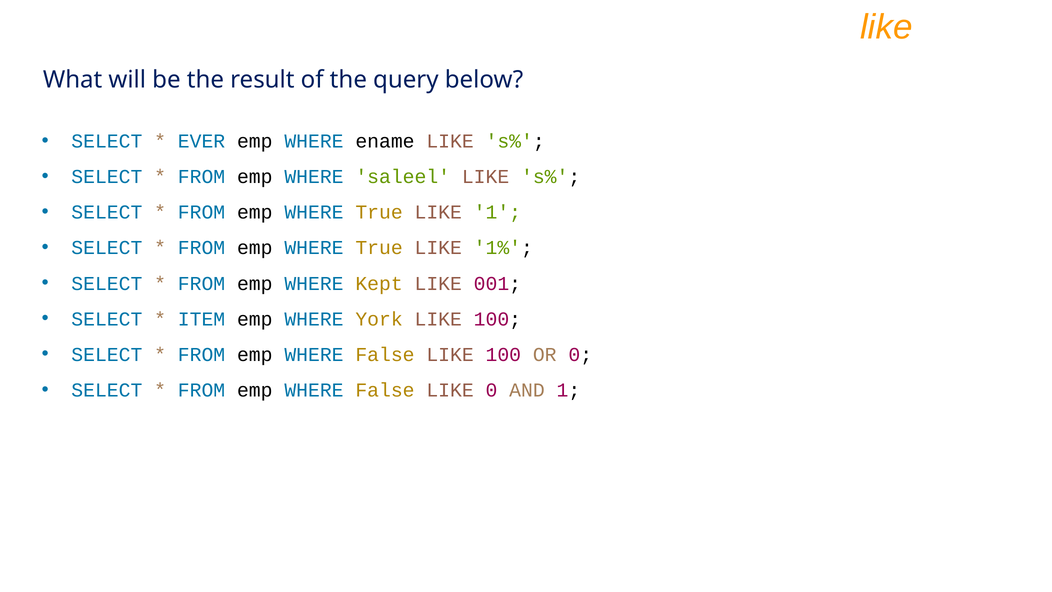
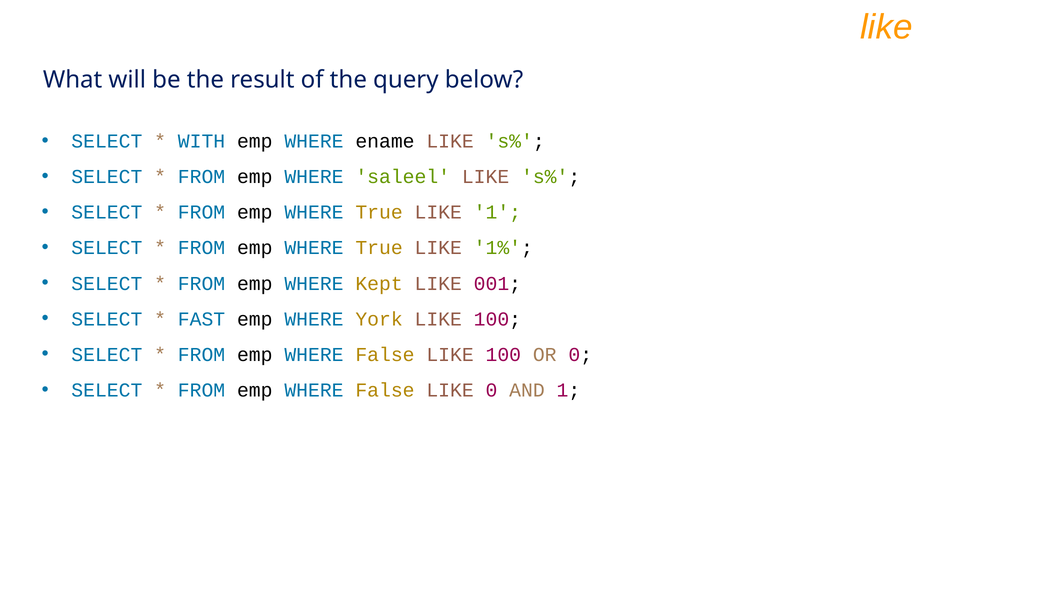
EVER: EVER -> WITH
ITEM: ITEM -> FAST
